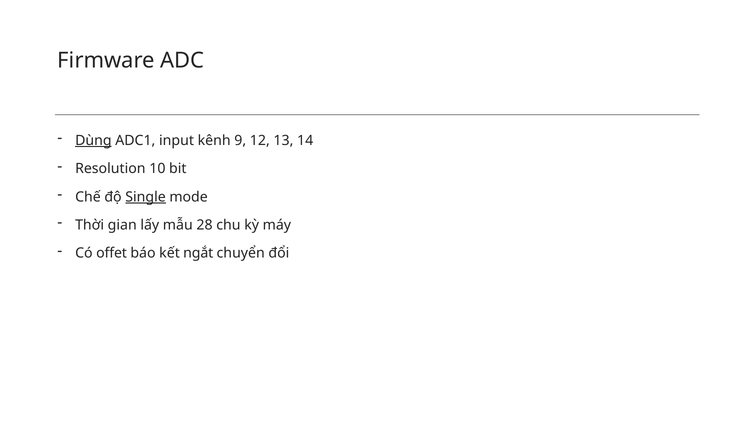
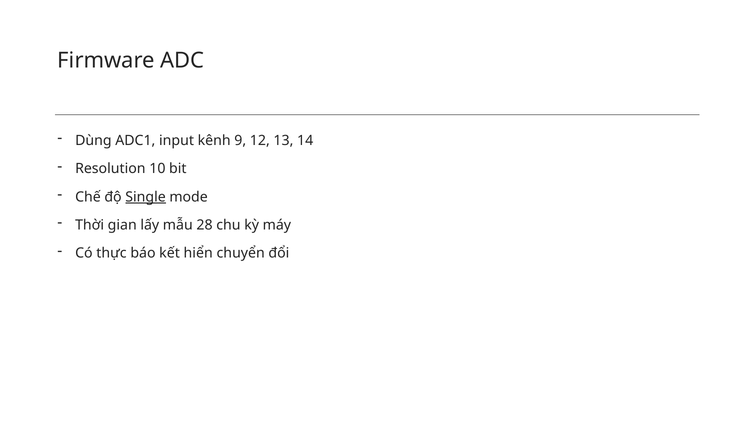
Dùng underline: present -> none
offet: offet -> thực
ngắt: ngắt -> hiển
